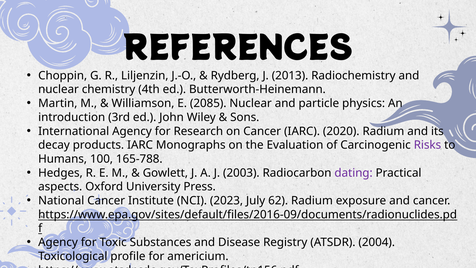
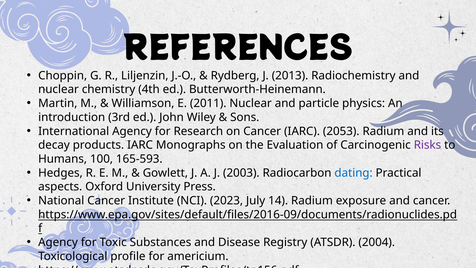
2085: 2085 -> 2011
2020: 2020 -> 2053
165-788: 165-788 -> 165-593
dating colour: purple -> blue
62: 62 -> 14
